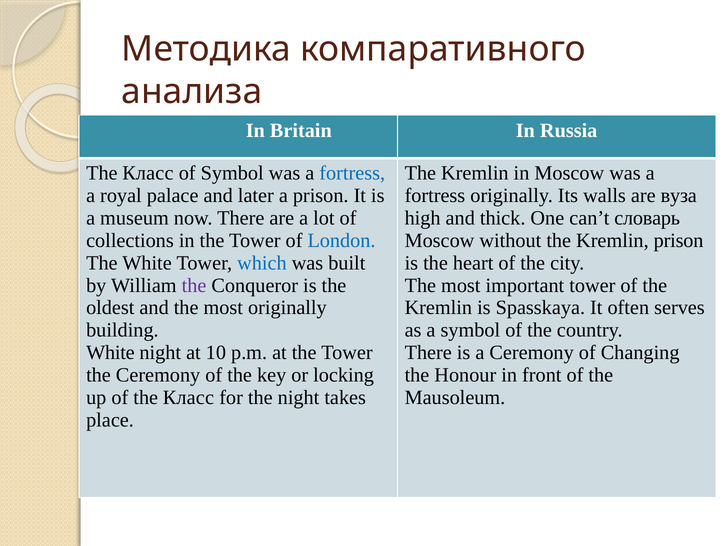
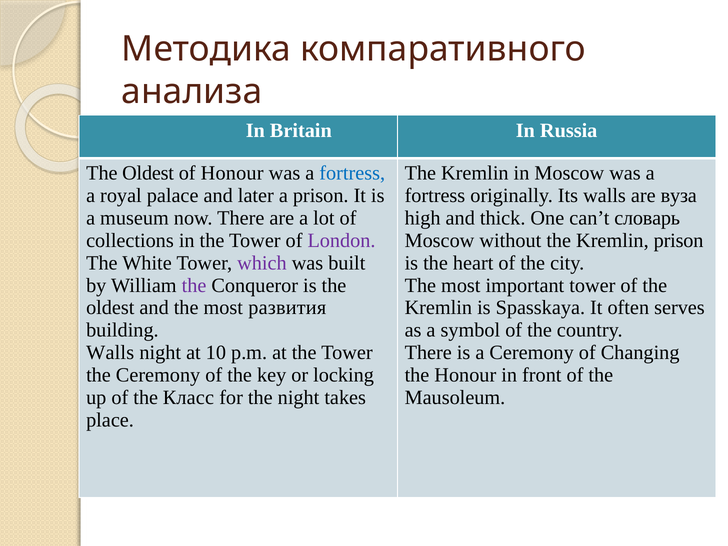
Класс at (148, 173): Класс -> Oldest
of Symbol: Symbol -> Honour
London colour: blue -> purple
which colour: blue -> purple
most originally: originally -> развития
White at (110, 353): White -> Walls
